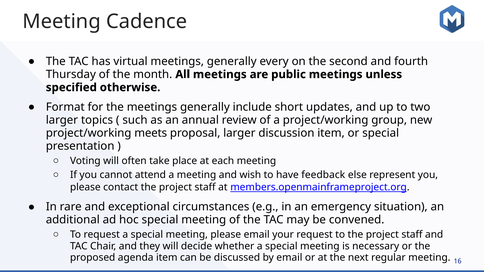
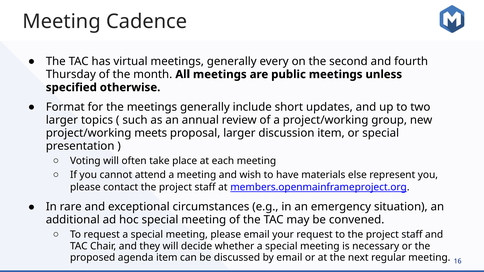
feedback: feedback -> materials
